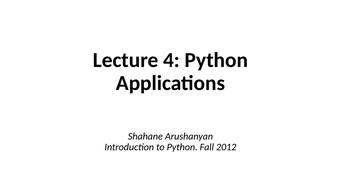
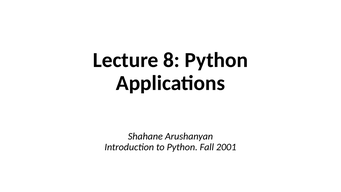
4: 4 -> 8
2012: 2012 -> 2001
